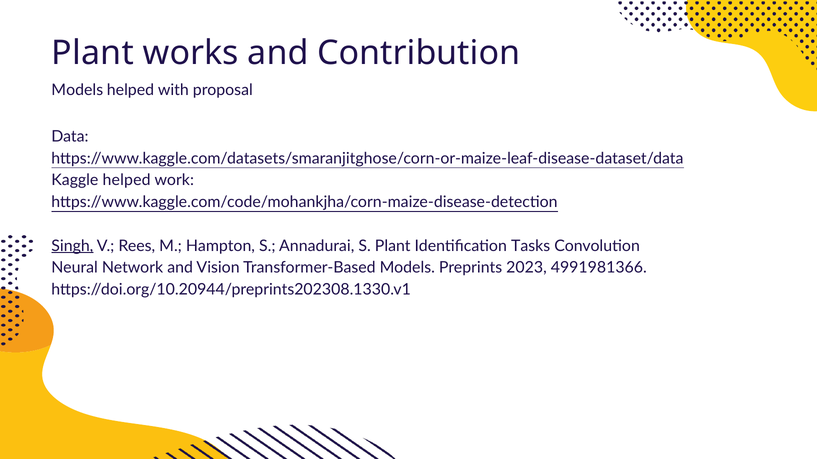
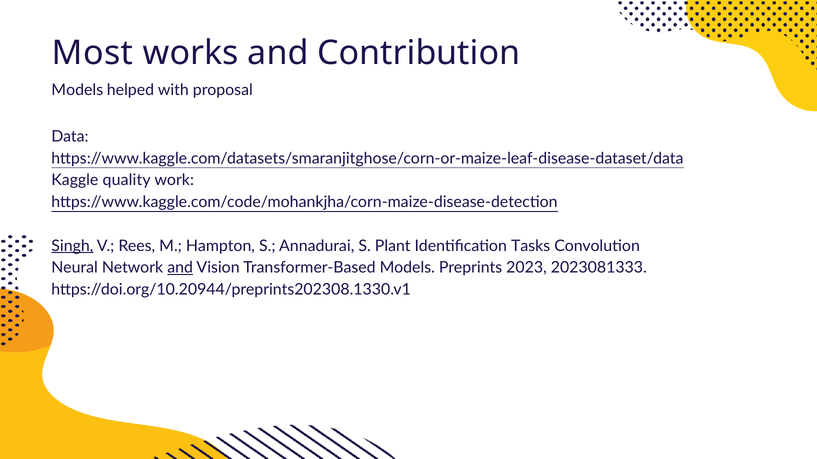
Plant at (93, 53): Plant -> Most
Kaggle helped: helped -> quality
and at (180, 268) underline: none -> present
4991981366: 4991981366 -> 2023081333
